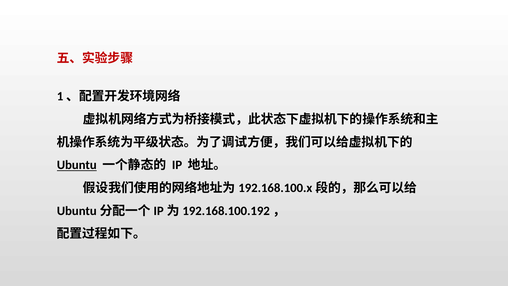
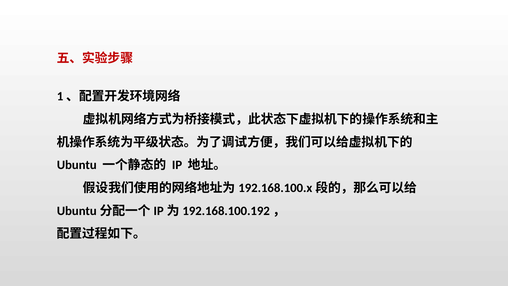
Ubuntu underline: present -> none
